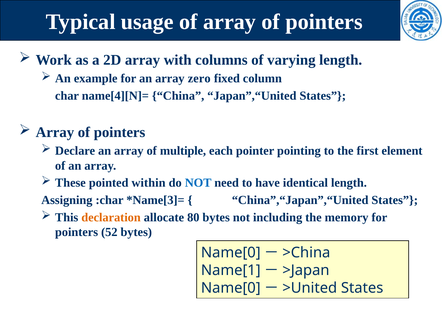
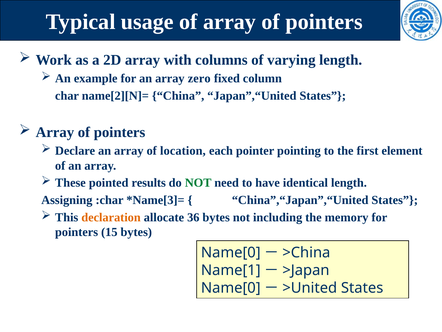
name[4][N]=: name[4][N]= -> name[2][N]=
multiple: multiple -> location
within: within -> results
NOT at (198, 183) colour: blue -> green
80: 80 -> 36
52: 52 -> 15
